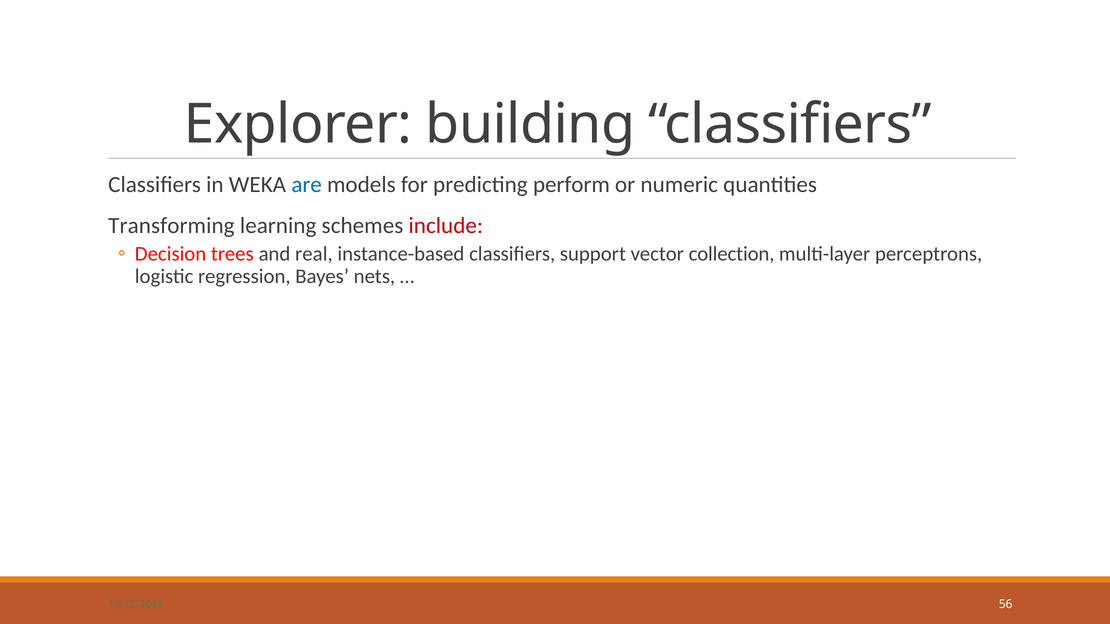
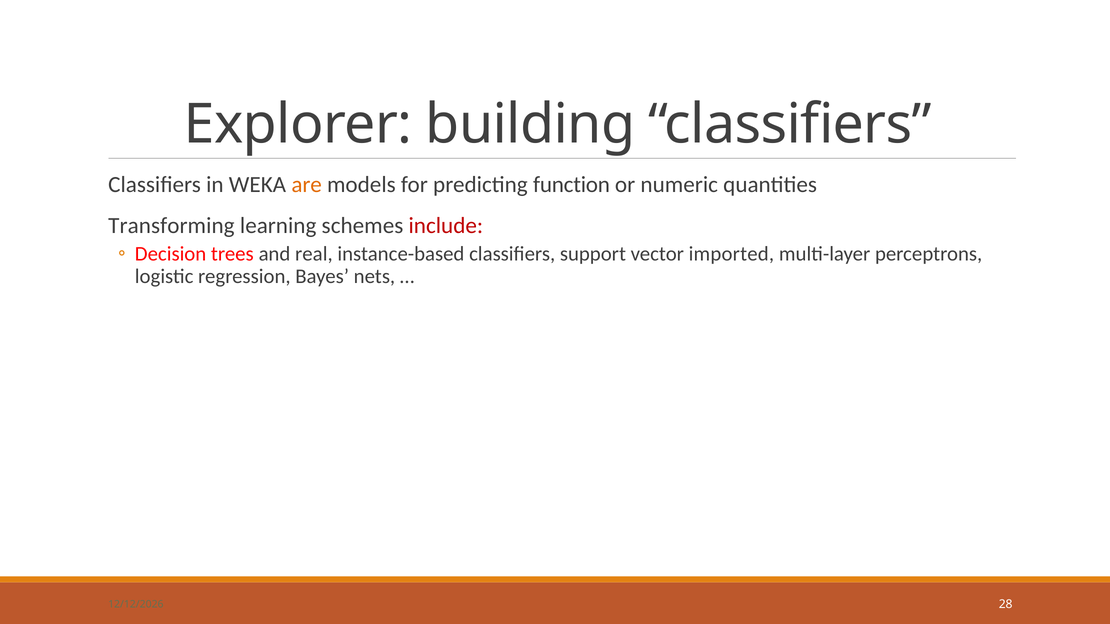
are colour: blue -> orange
perform: perform -> function
collection: collection -> imported
56: 56 -> 28
